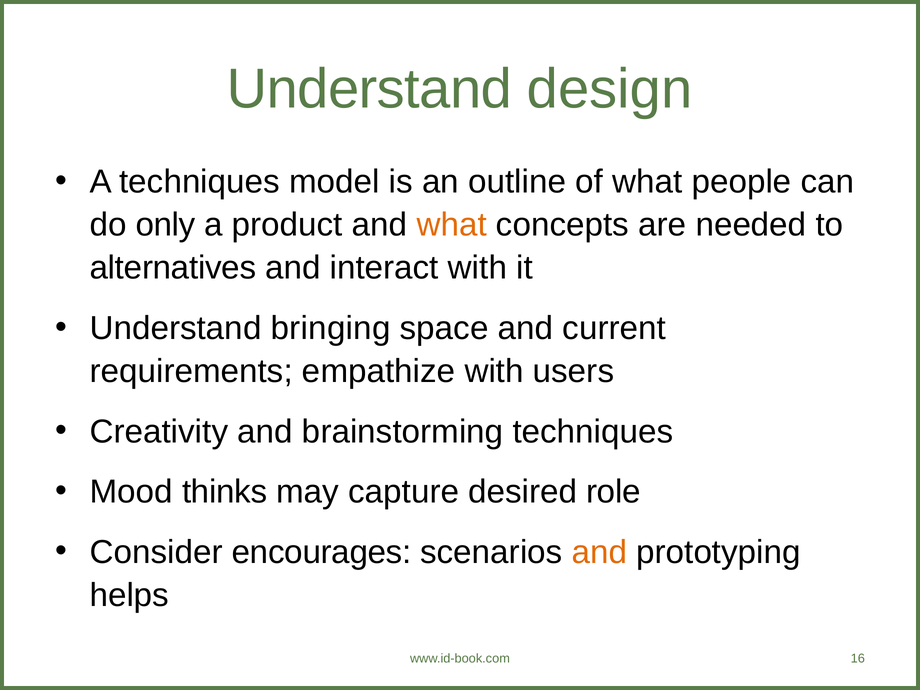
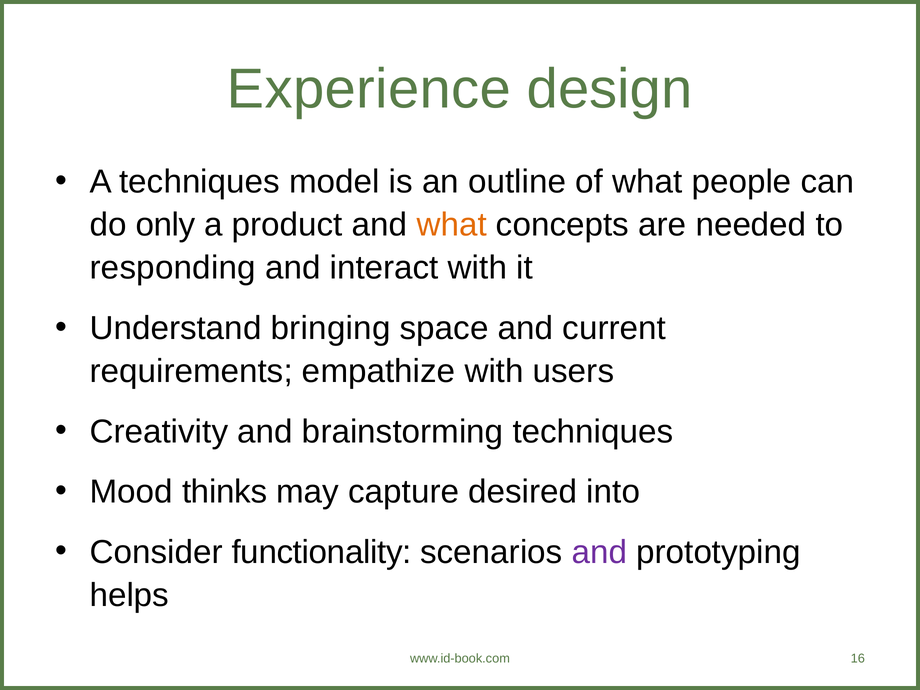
Understand at (369, 89): Understand -> Experience
alternatives: alternatives -> responding
role: role -> into
encourages: encourages -> functionality
and at (599, 552) colour: orange -> purple
